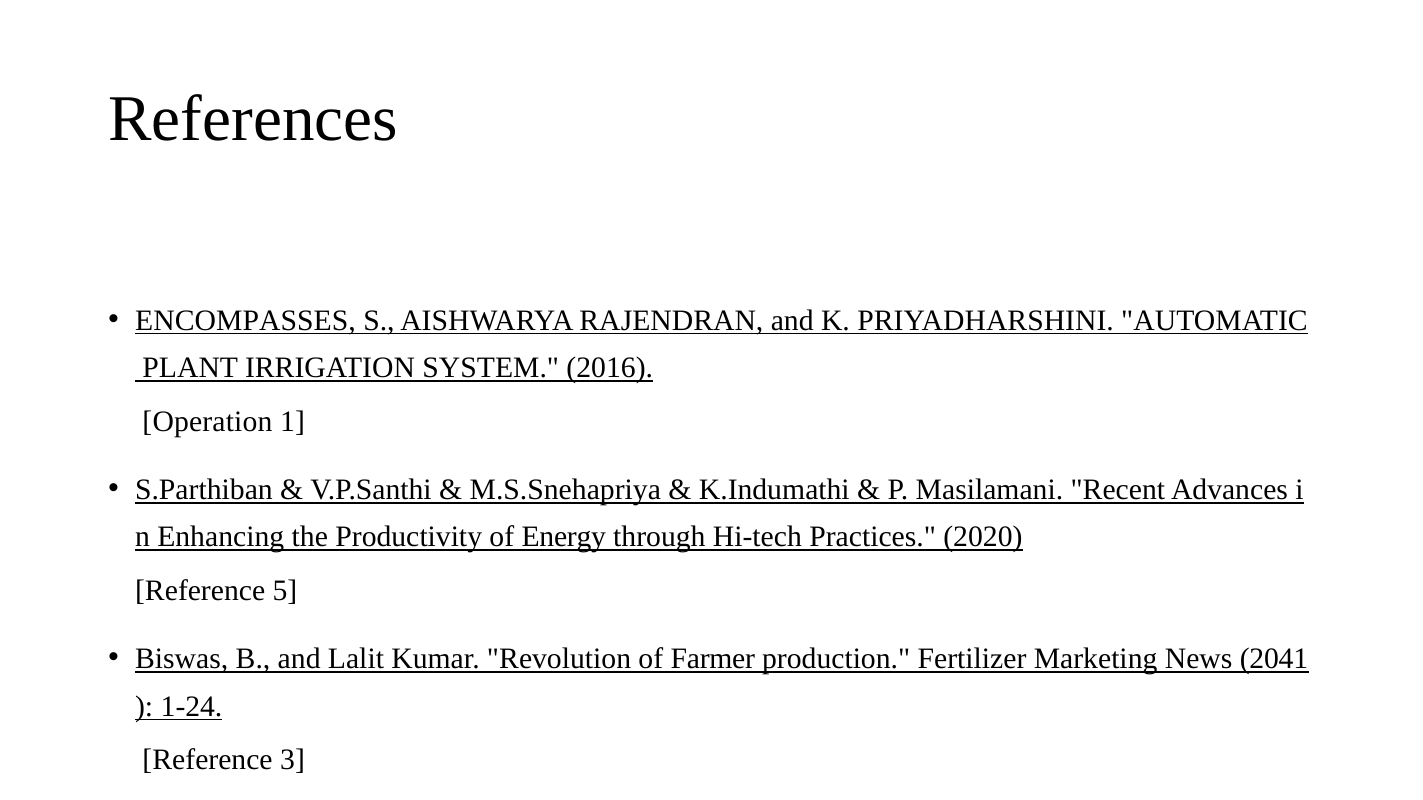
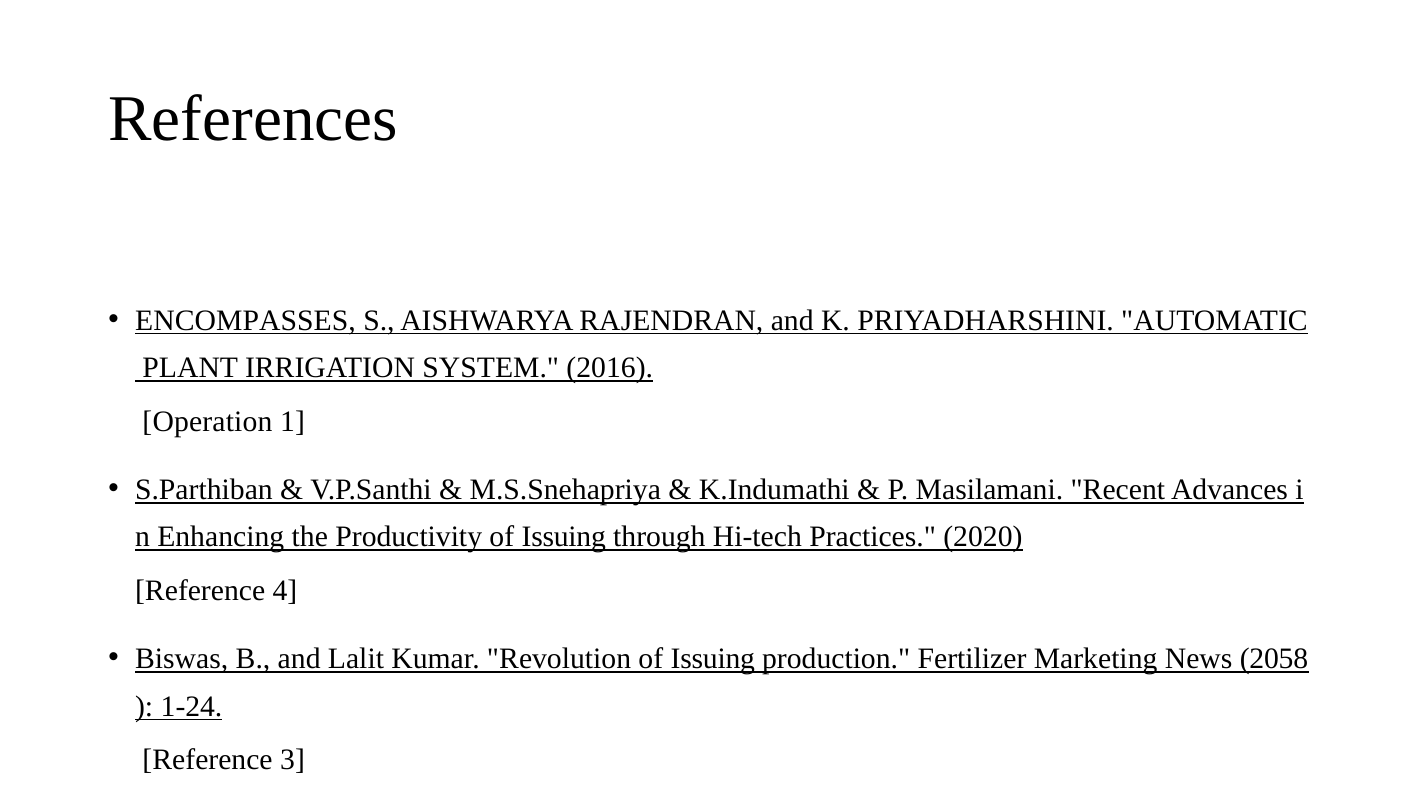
Productivity of Energy: Energy -> Issuing
5: 5 -> 4
Revolution of Farmer: Farmer -> Issuing
2041: 2041 -> 2058
